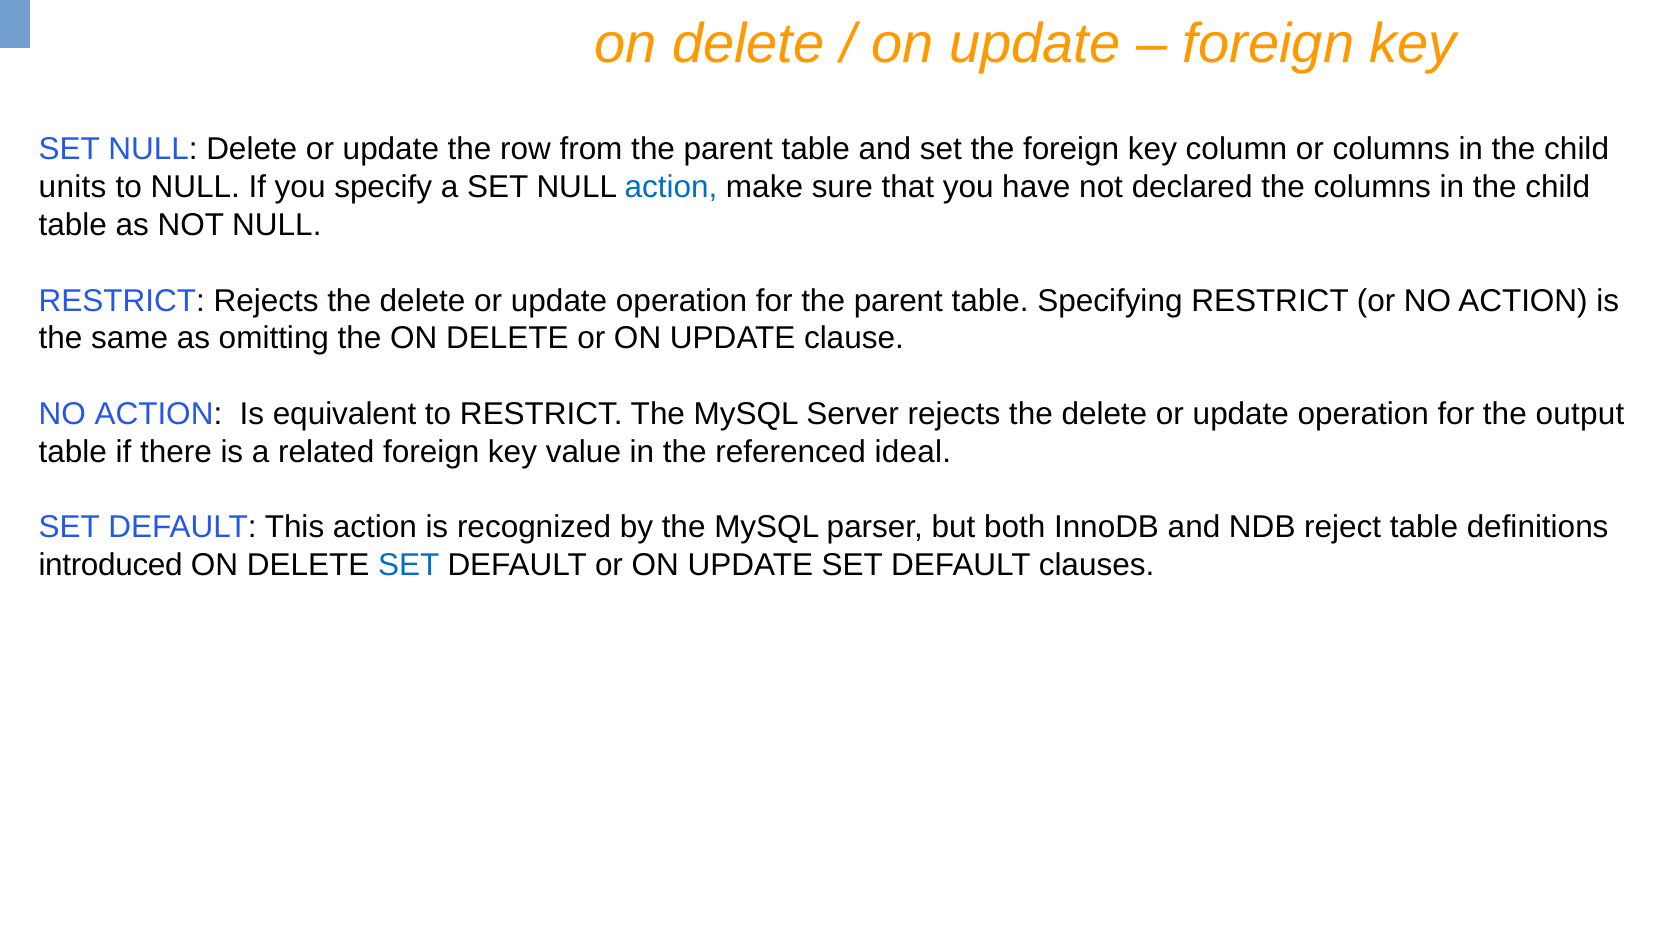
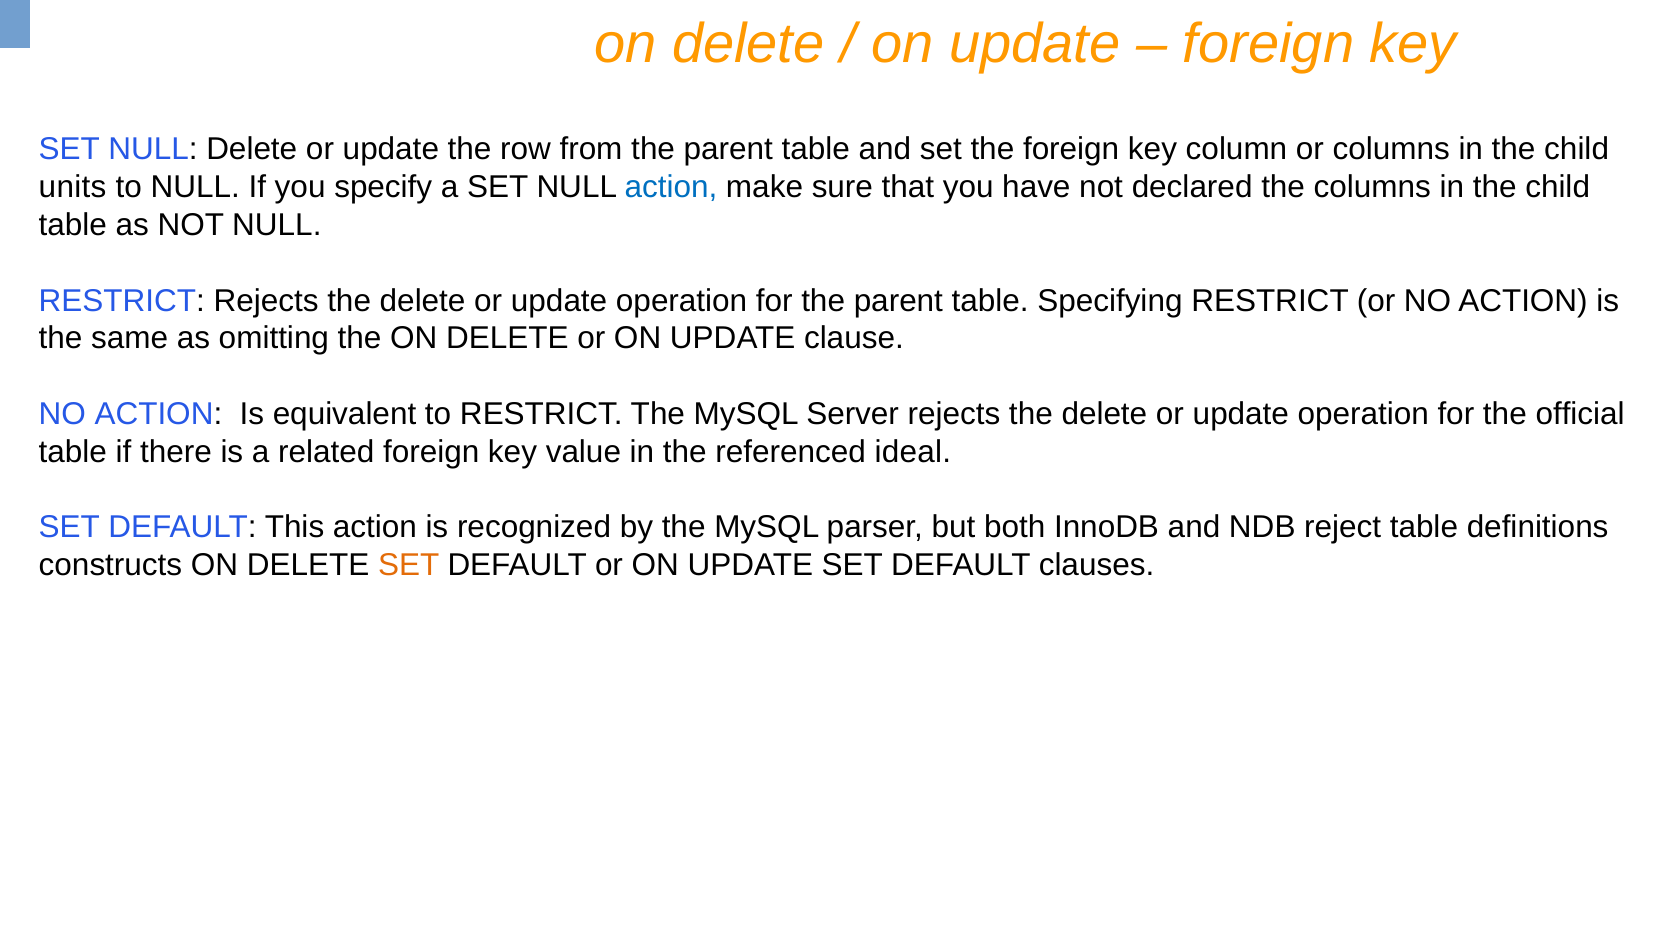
output: output -> official
introduced: introduced -> constructs
SET at (409, 565) colour: blue -> orange
